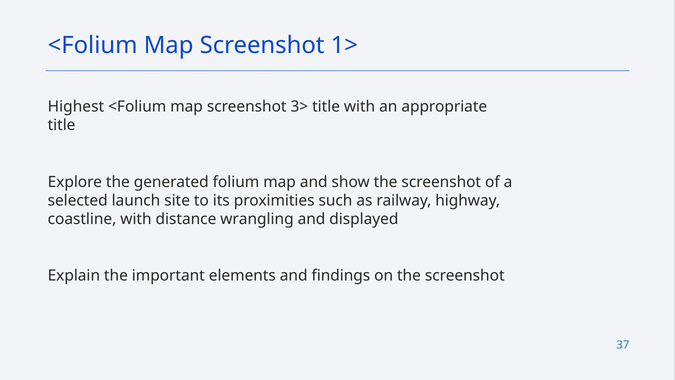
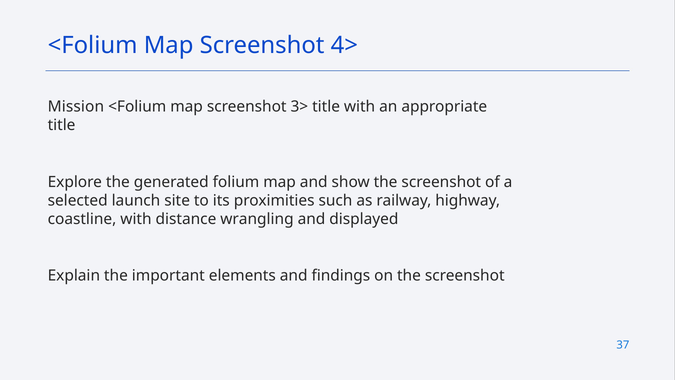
1>: 1> -> 4>
Highest: Highest -> Mission
